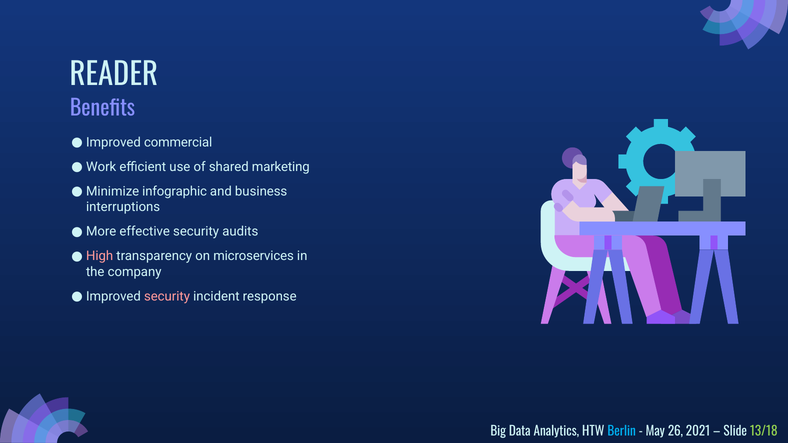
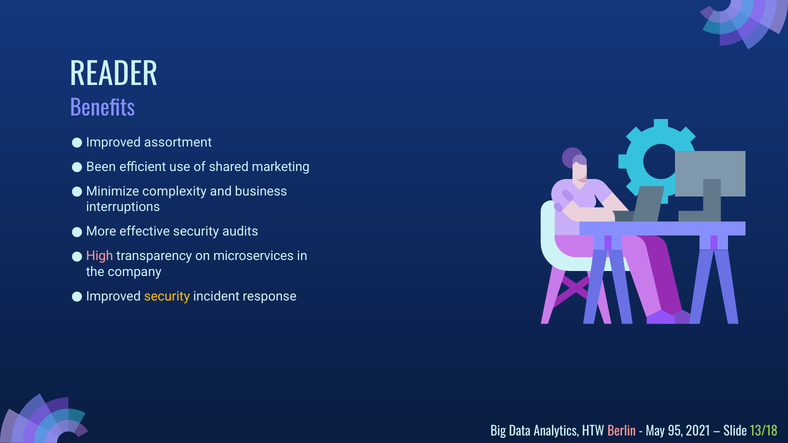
commercial: commercial -> assortment
Work: Work -> Been
infographic: infographic -> complexity
security at (167, 297) colour: pink -> yellow
Berlin colour: light blue -> pink
26: 26 -> 95
